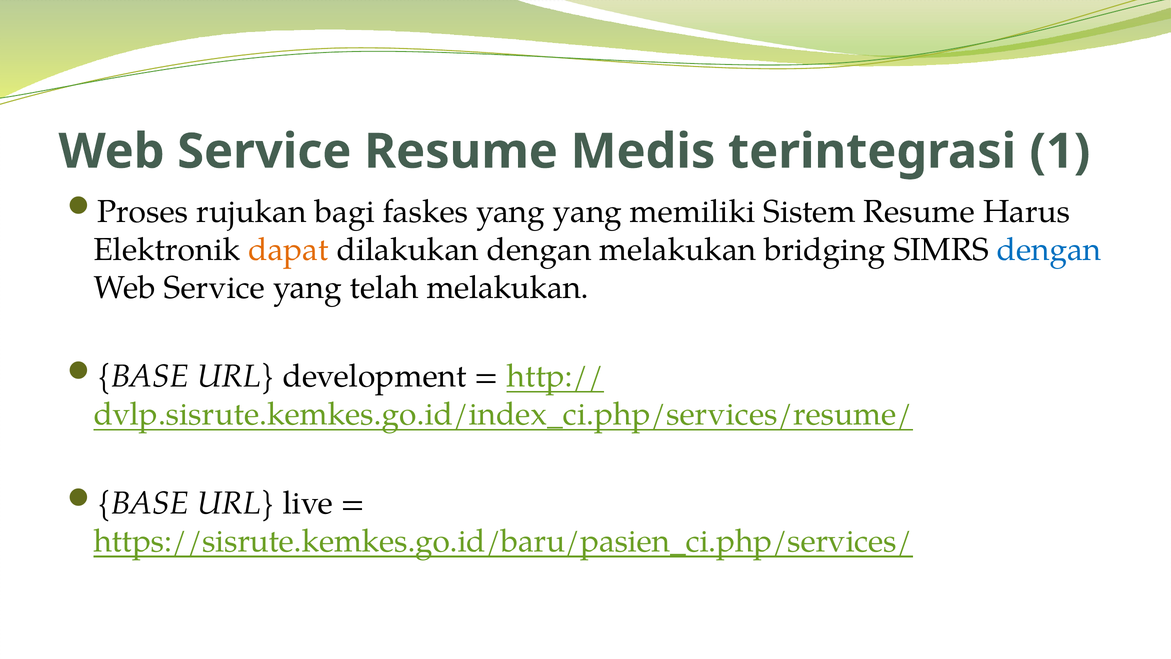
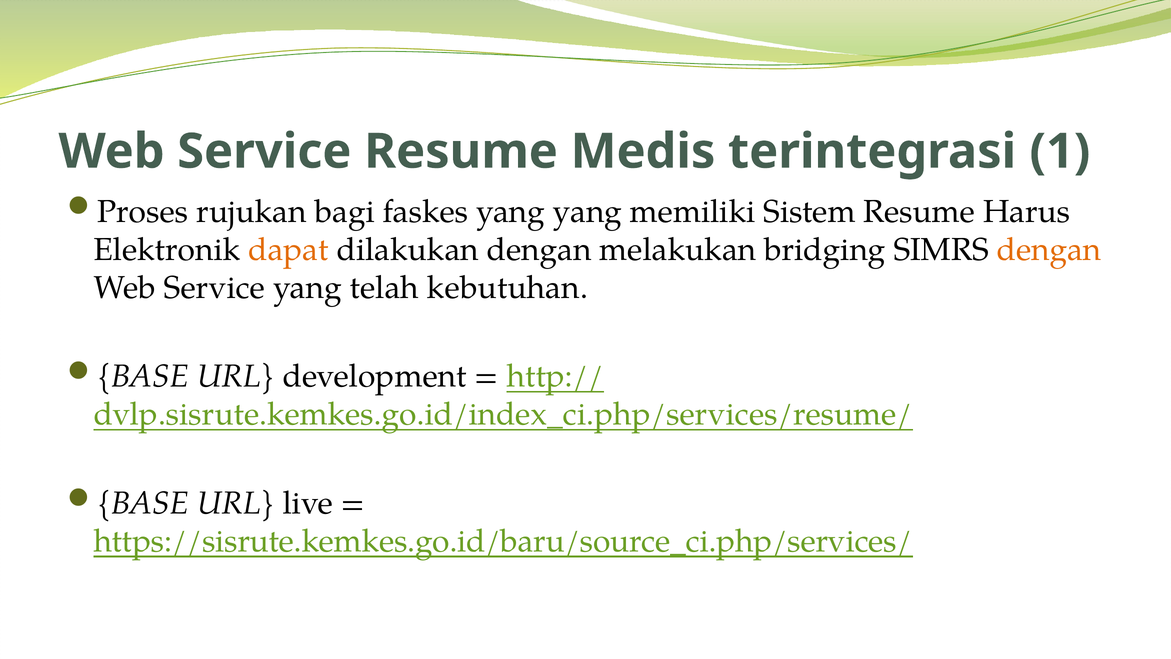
dengan at (1049, 249) colour: blue -> orange
telah melakukan: melakukan -> kebutuhan
https://sisrute.kemkes.go.id/baru/pasien_ci.php/services/: https://sisrute.kemkes.go.id/baru/pasien_ci.php/services/ -> https://sisrute.kemkes.go.id/baru/source_ci.php/services/
